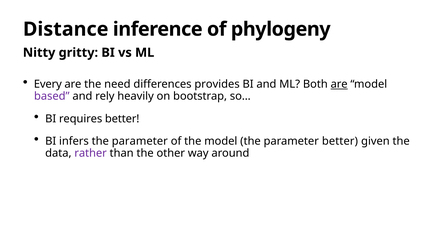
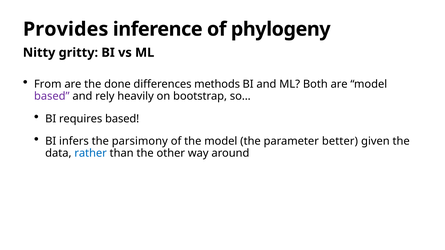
Distance at (66, 29): Distance -> Provides
Every at (48, 84): Every -> From
need: need -> done
differences provides: provides -> methods
are at (339, 84) underline: present -> none
requires better: better -> based
infers the parameter: parameter -> parsimony
rather colour: purple -> blue
